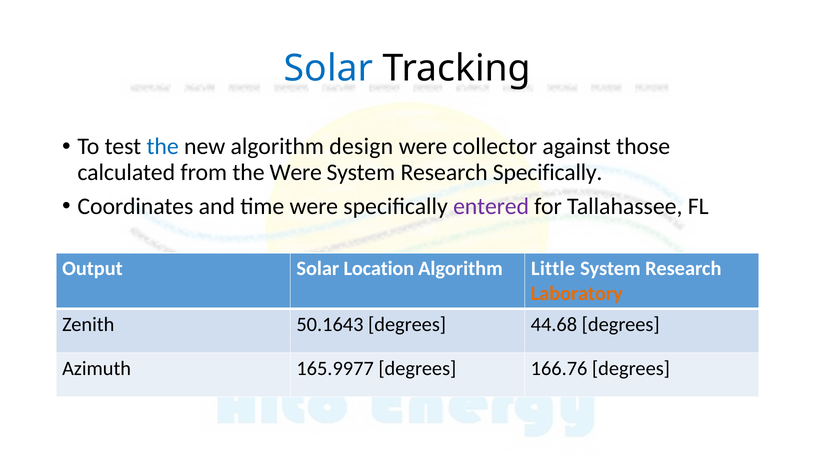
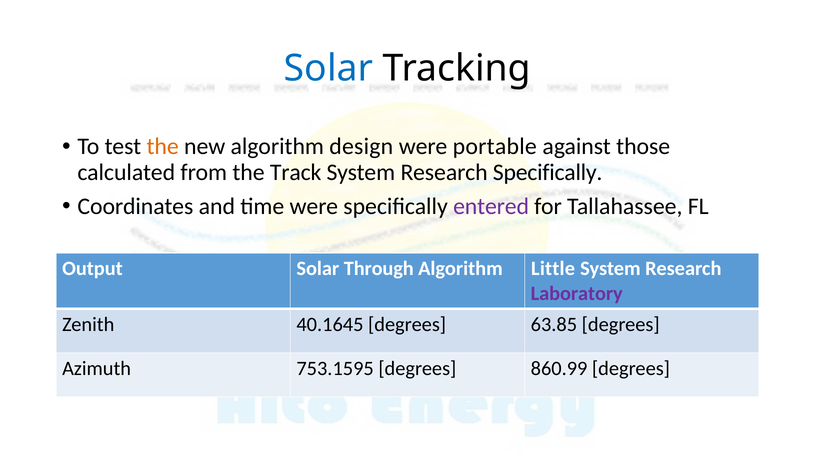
the at (163, 147) colour: blue -> orange
collector: collector -> portable
the Were: Were -> Track
Location: Location -> Through
Laboratory colour: orange -> purple
50.1643: 50.1643 -> 40.1645
44.68: 44.68 -> 63.85
165.9977: 165.9977 -> 753.1595
166.76: 166.76 -> 860.99
